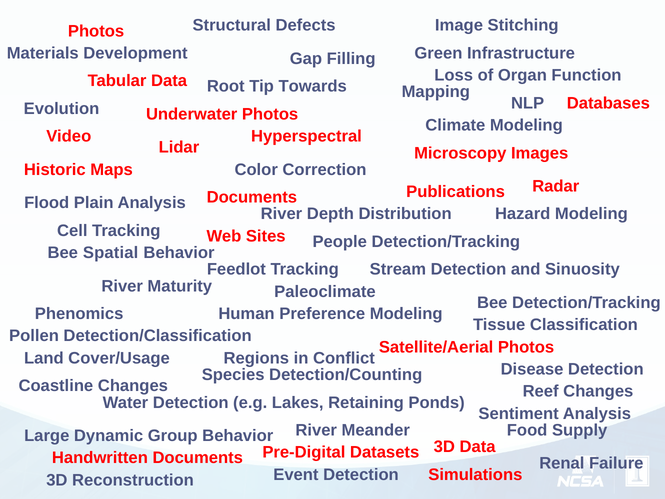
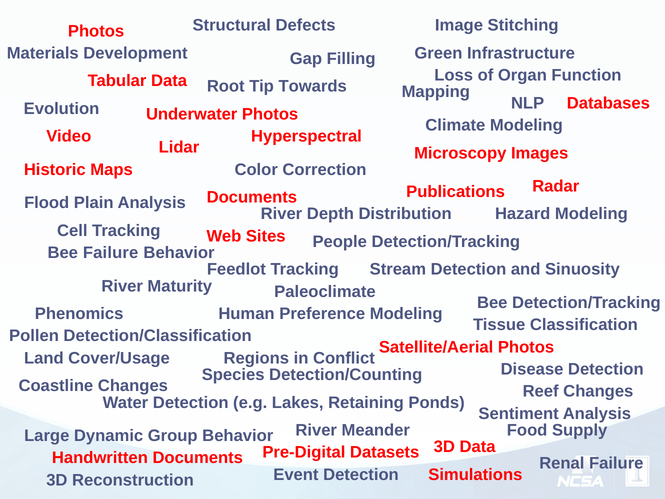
Bee Spatial: Spatial -> Failure
